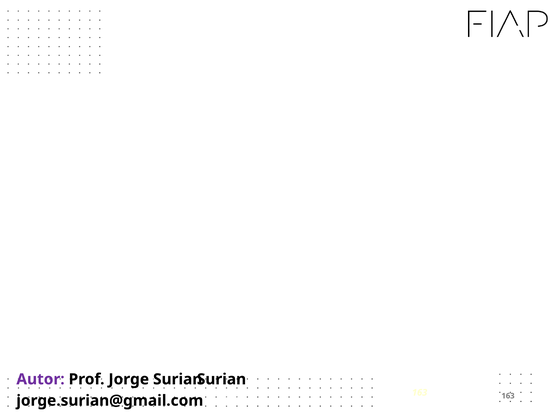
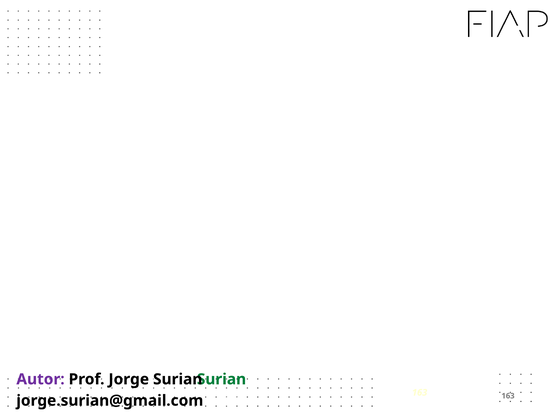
Surian at (221, 379) colour: black -> green
